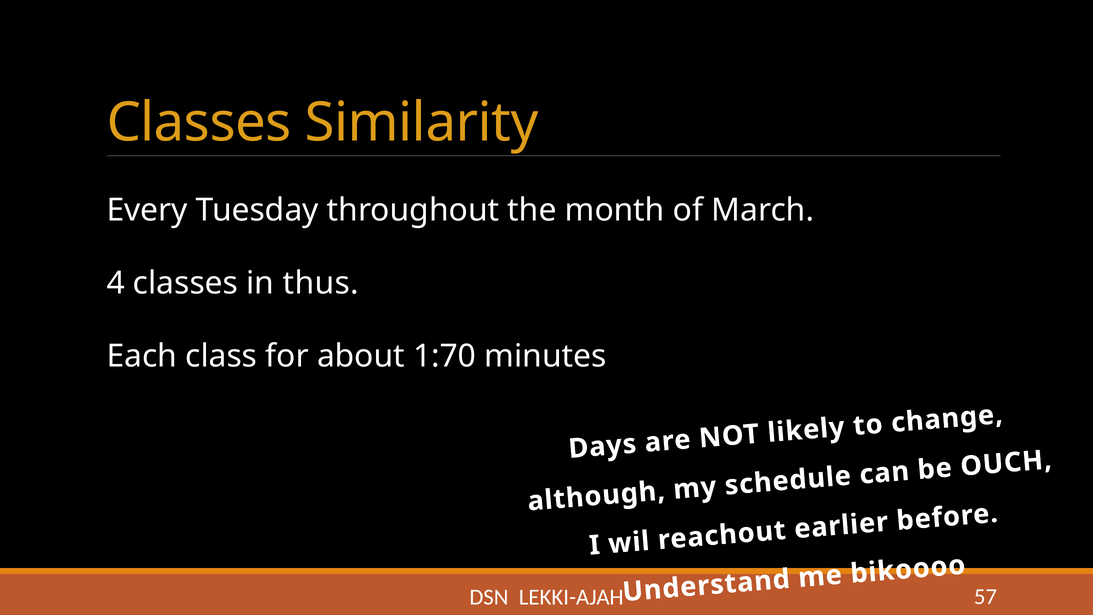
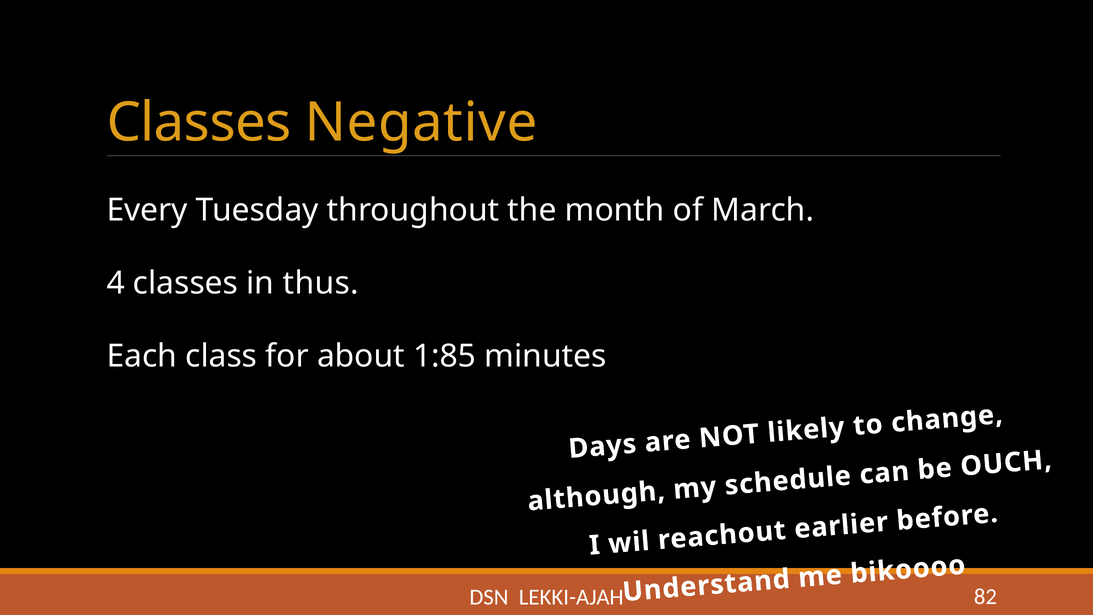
Similarity: Similarity -> Negative
1:70: 1:70 -> 1:85
57: 57 -> 82
